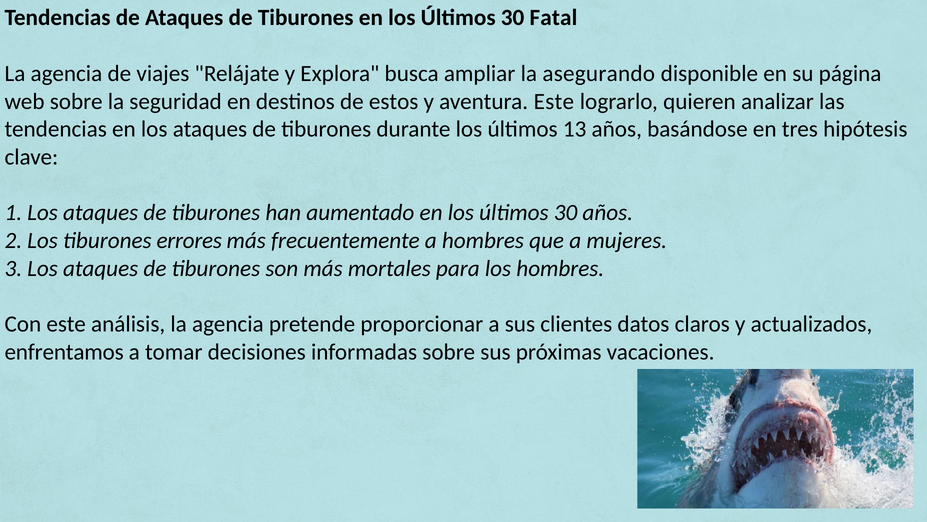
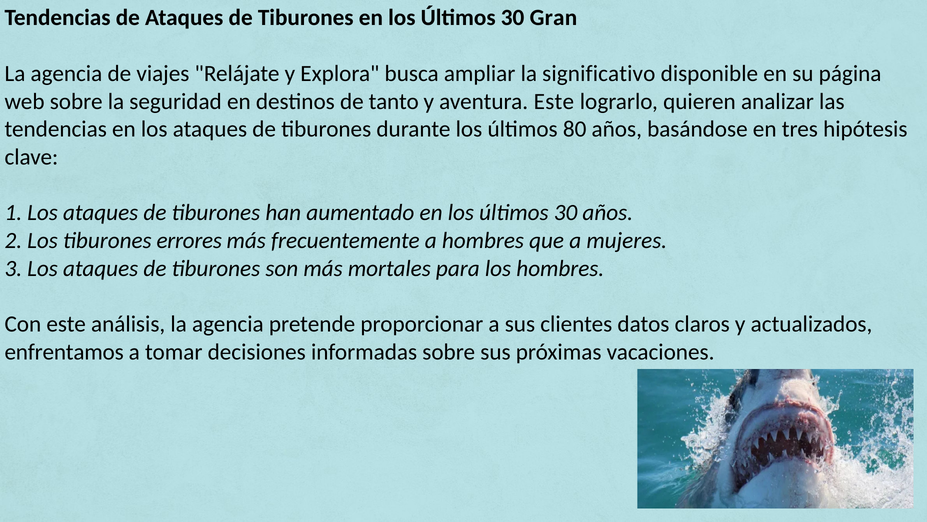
Fatal: Fatal -> Gran
asegurando: asegurando -> significativo
estos: estos -> tanto
13: 13 -> 80
